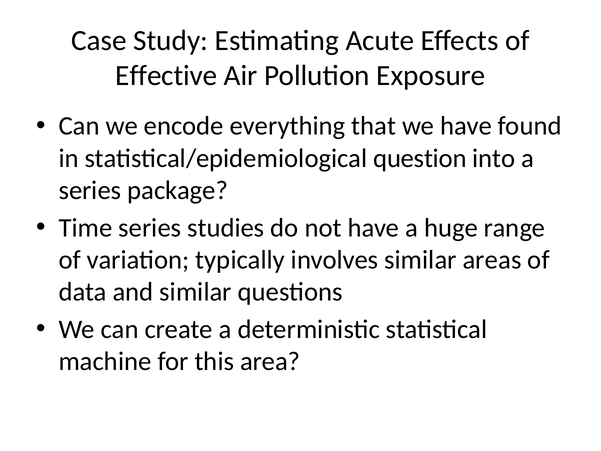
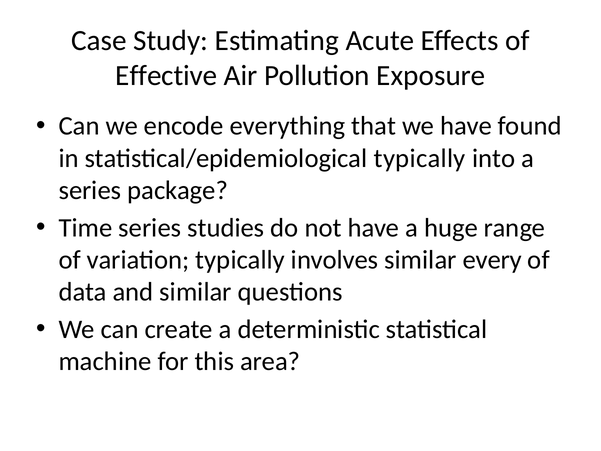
statistical/epidemiological question: question -> typically
areas: areas -> every
